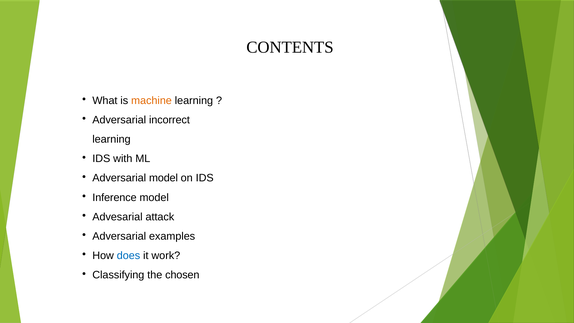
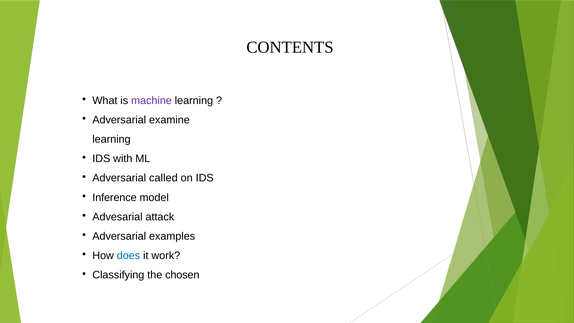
machine colour: orange -> purple
incorrect: incorrect -> examine
Adversarial model: model -> called
